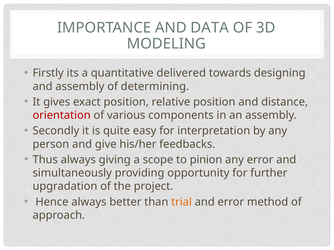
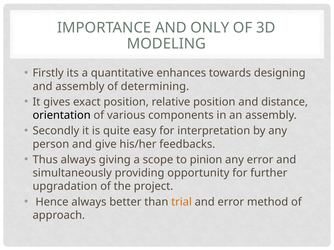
DATA: DATA -> ONLY
delivered: delivered -> enhances
orientation colour: red -> black
